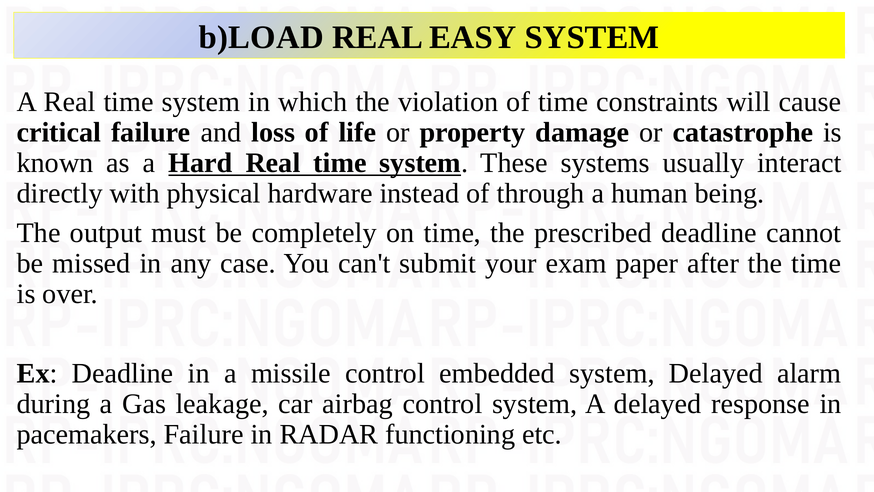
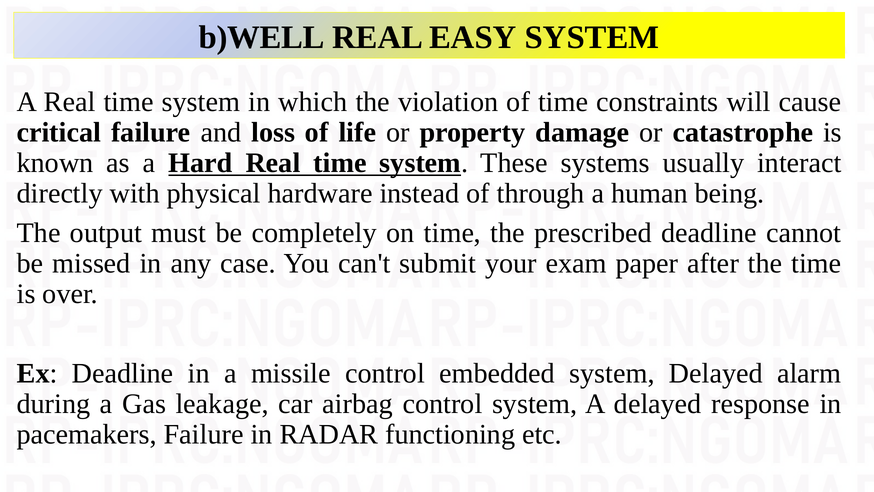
b)LOAD: b)LOAD -> b)WELL
